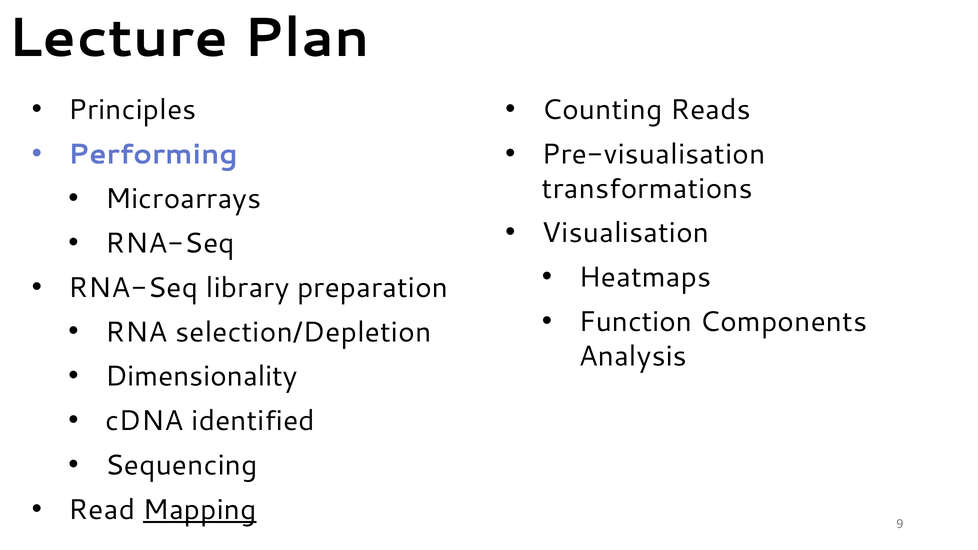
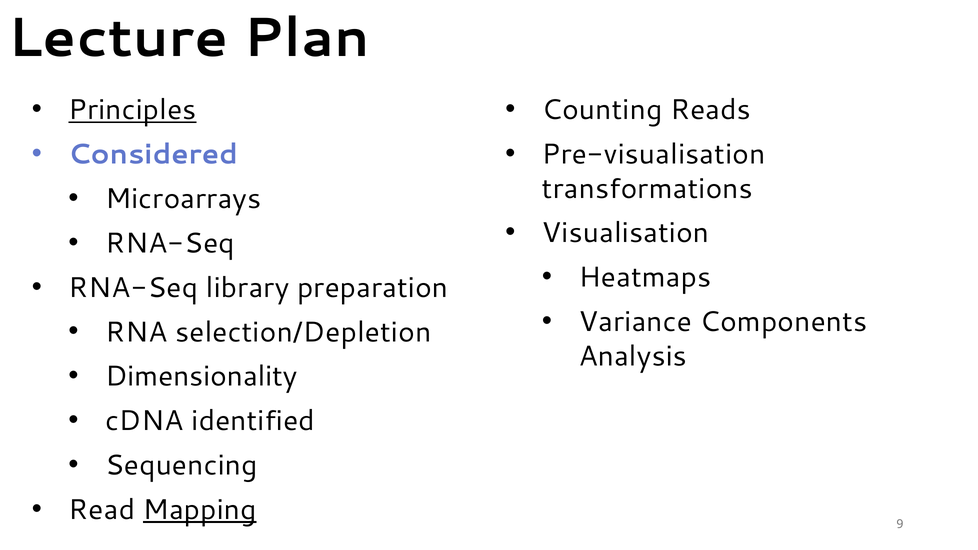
Principles underline: none -> present
Performing: Performing -> Considered
Function: Function -> Variance
